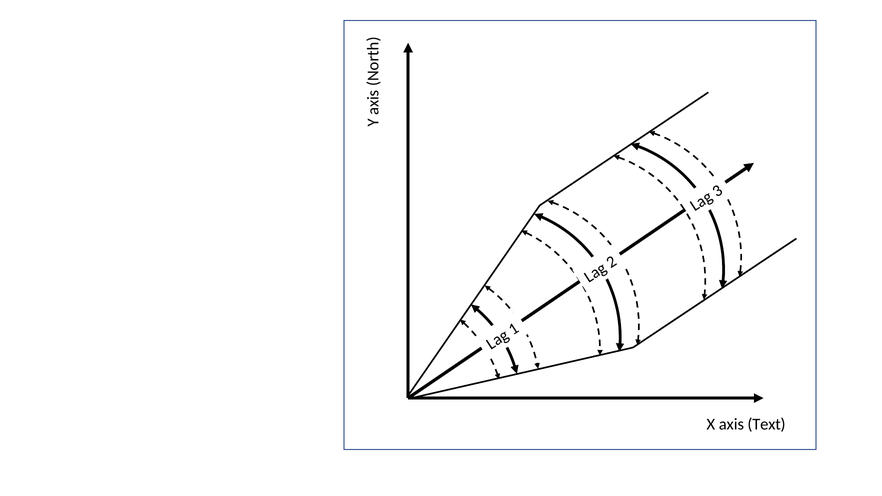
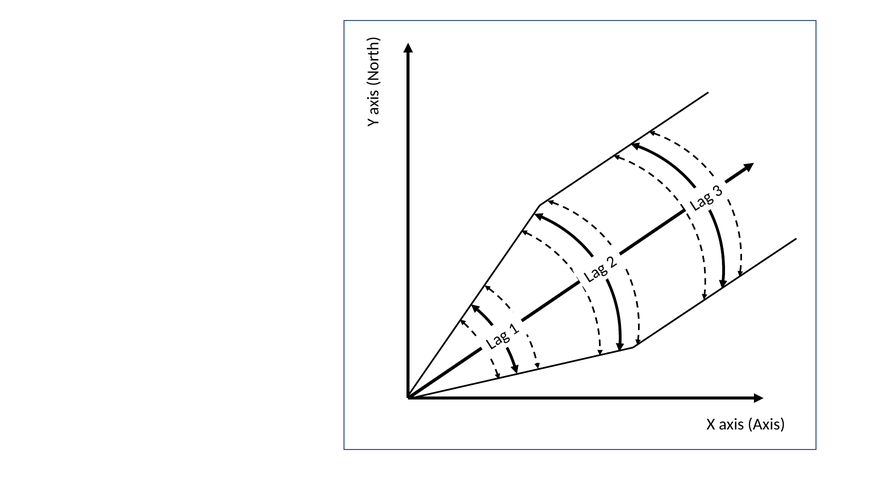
axis Text: Text -> Axis
